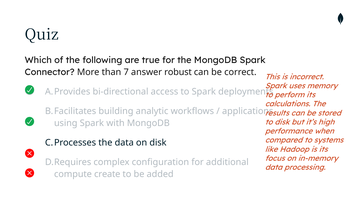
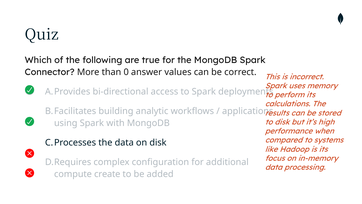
7: 7 -> 0
robust: robust -> values
